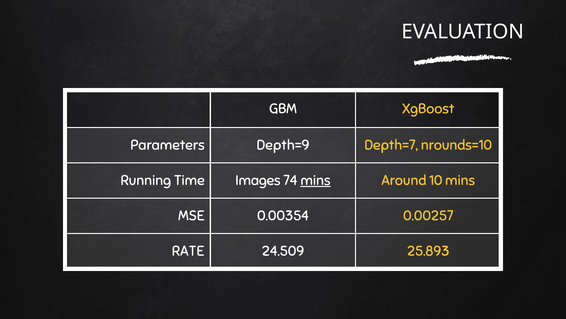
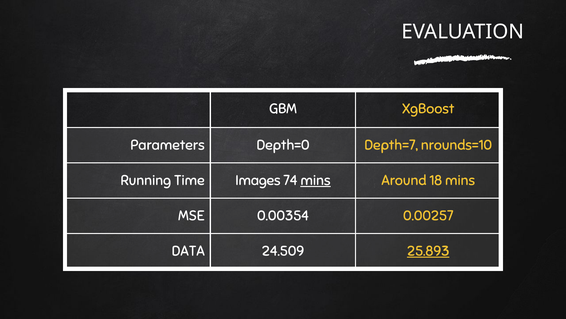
Depth=9: Depth=9 -> Depth=0
10: 10 -> 18
RATE: RATE -> DATA
25.893 underline: none -> present
